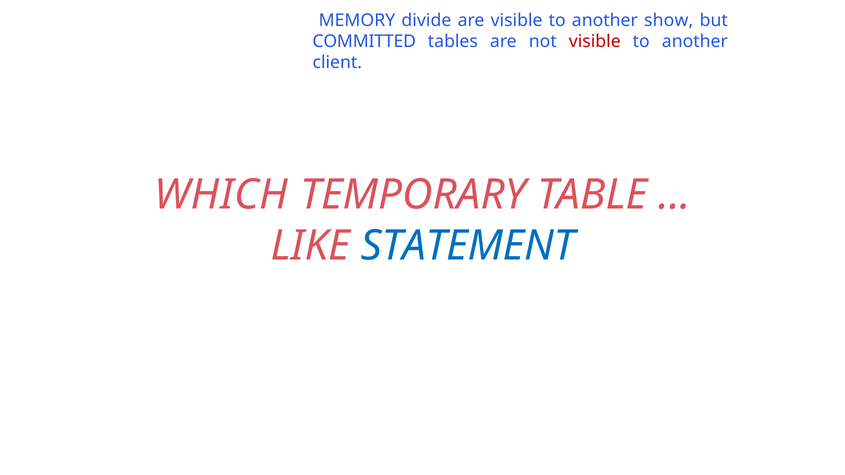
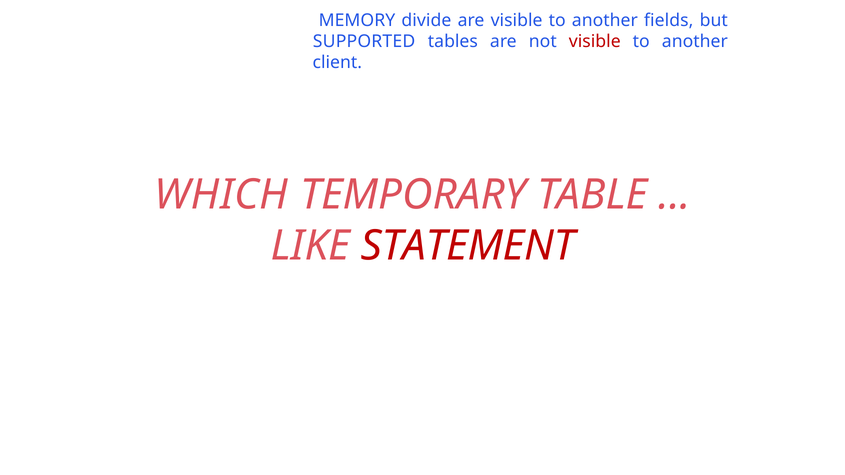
show: show -> fields
COMMITTED: COMMITTED -> SUPPORTED
STATEMENT colour: blue -> red
